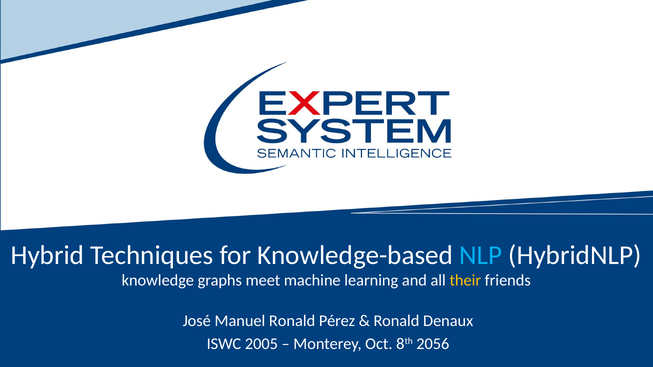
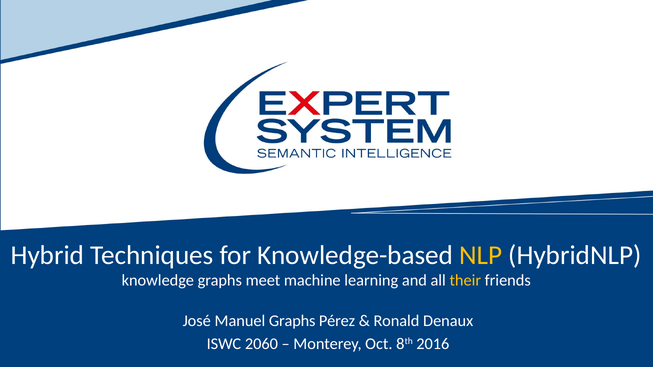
NLP colour: light blue -> yellow
Manuel Ronald: Ronald -> Graphs
2005: 2005 -> 2060
2056: 2056 -> 2016
